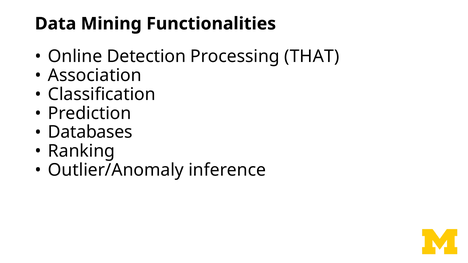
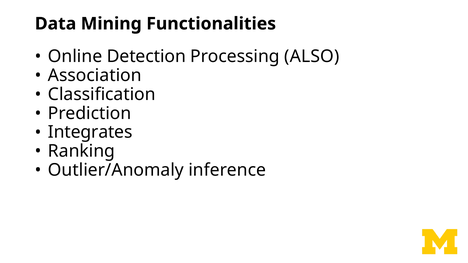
THAT: THAT -> ALSO
Databases: Databases -> Integrates
